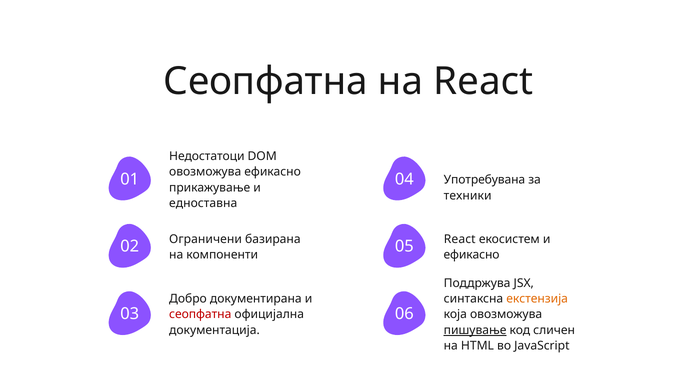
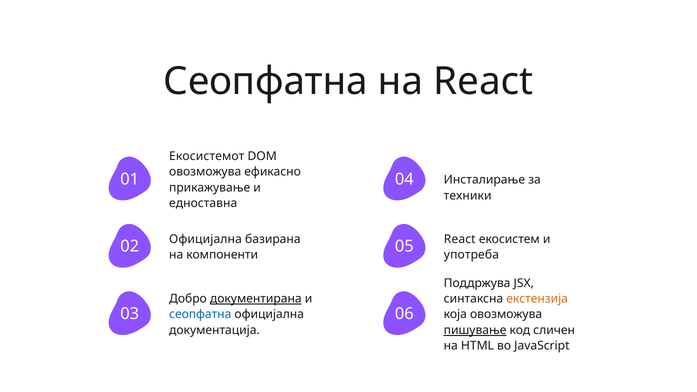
Недостатоци: Недостатоци -> Екосистемот
Употребувана: Употребувана -> Инсталирање
Ограничени at (206, 239): Ограничени -> Официјална
ефикасно at (472, 255): ефикасно -> употреба
документирана underline: none -> present
сеопфатна at (200, 315) colour: red -> blue
